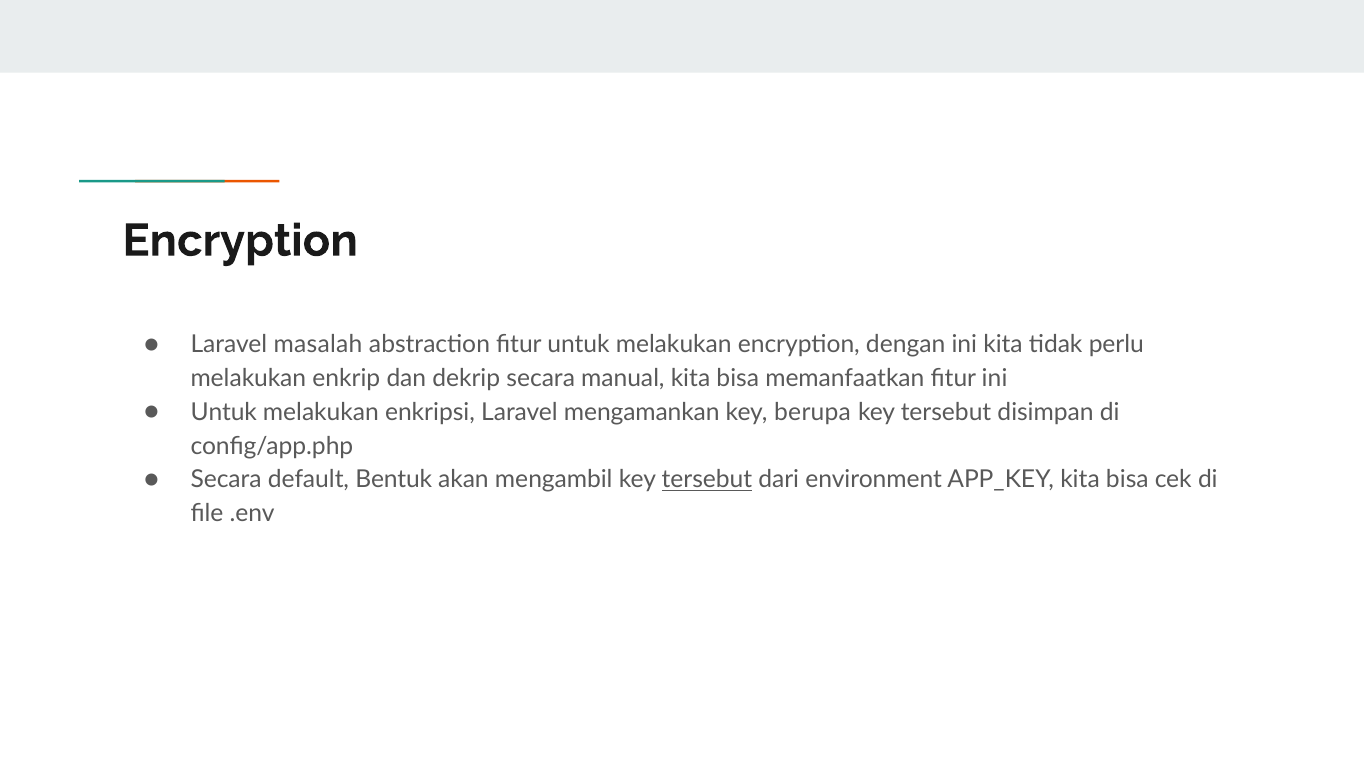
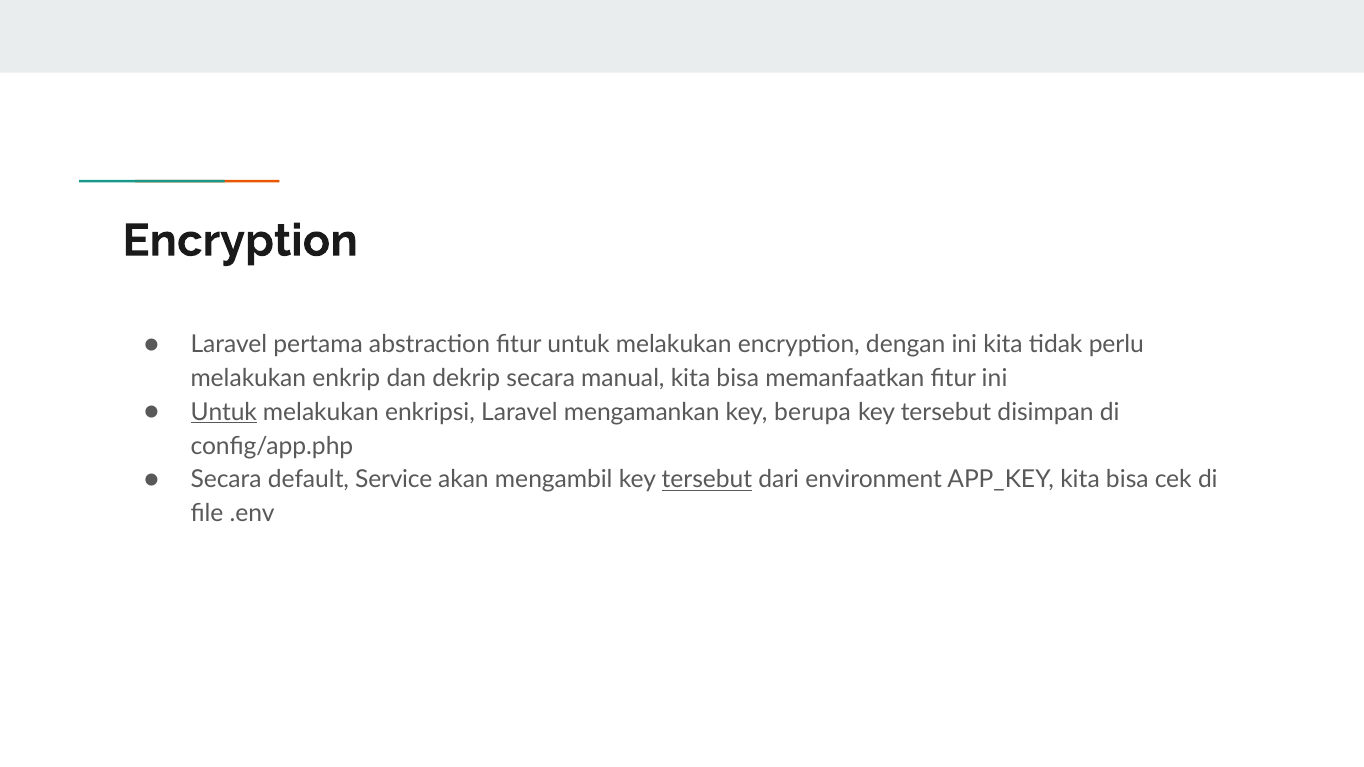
masalah: masalah -> pertama
Untuk at (224, 412) underline: none -> present
Bentuk: Bentuk -> Service
